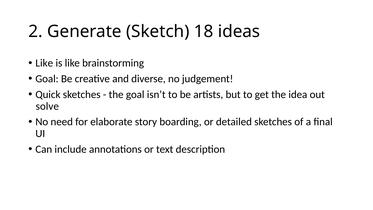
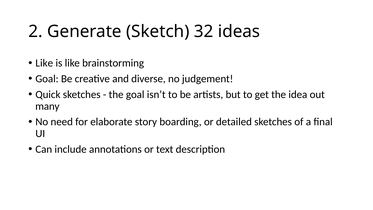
18: 18 -> 32
solve: solve -> many
